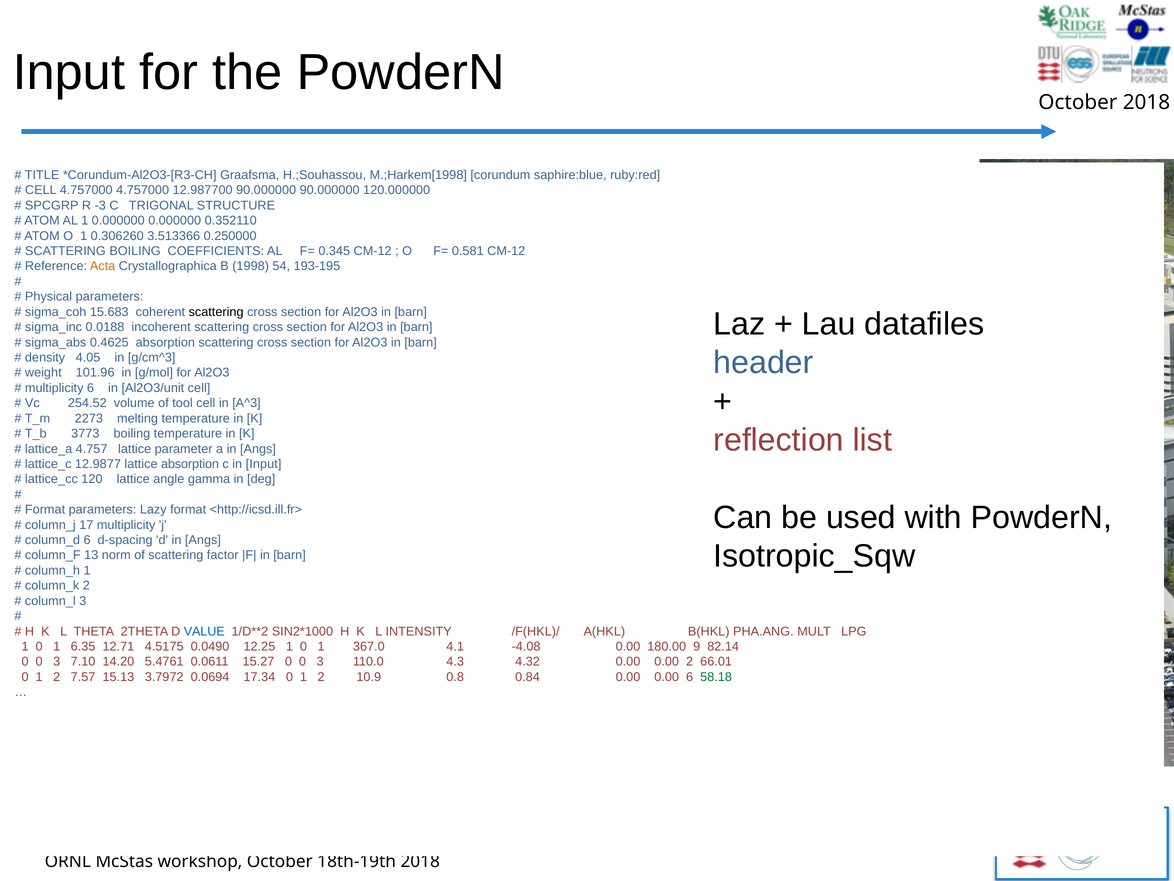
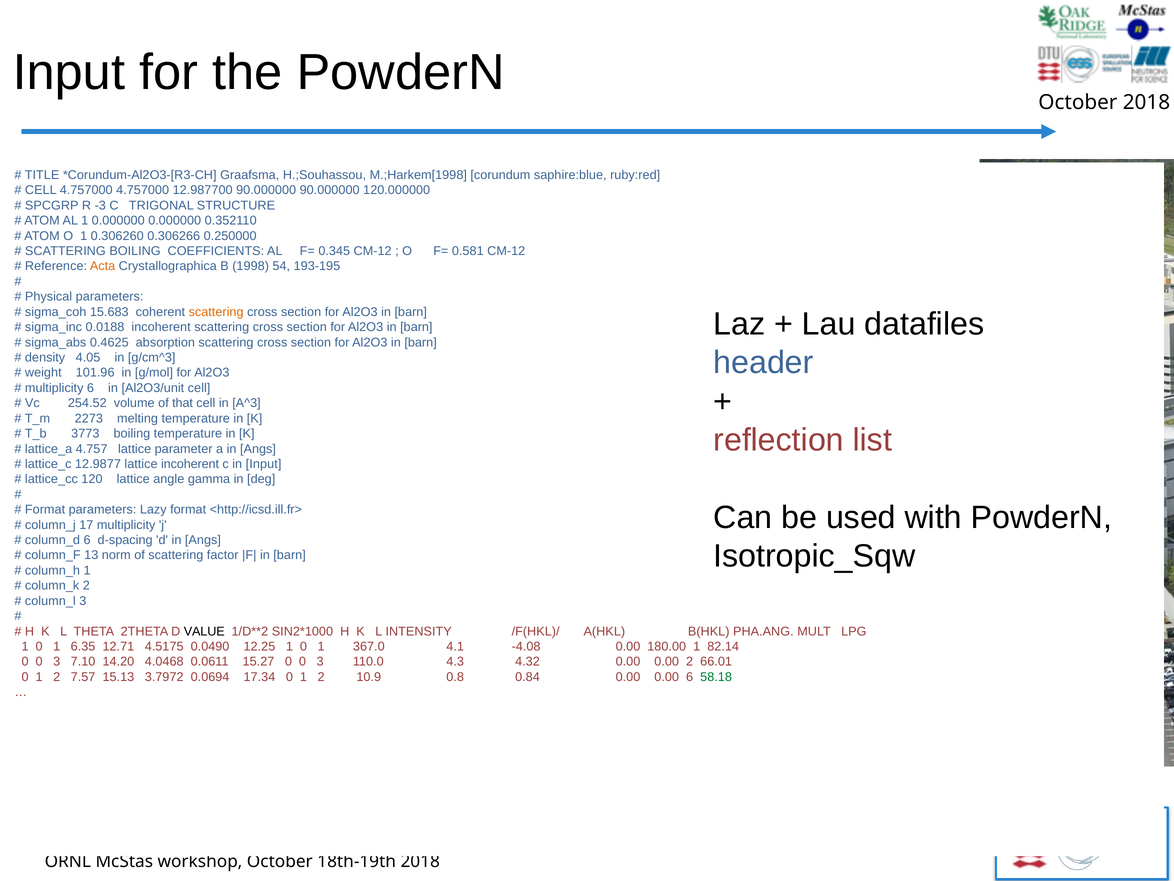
3.513366: 3.513366 -> 0.306266
scattering at (216, 312) colour: black -> orange
tool: tool -> that
lattice absorption: absorption -> incoherent
VALUE colour: blue -> black
180.00 9: 9 -> 1
5.4761: 5.4761 -> 4.0468
